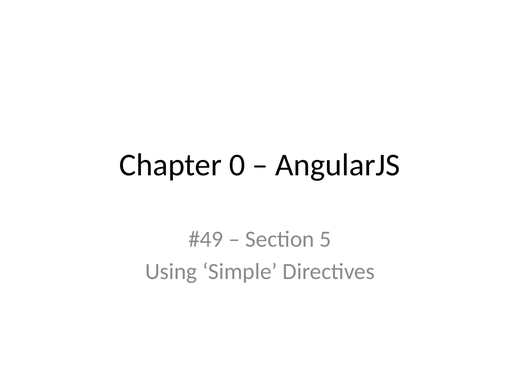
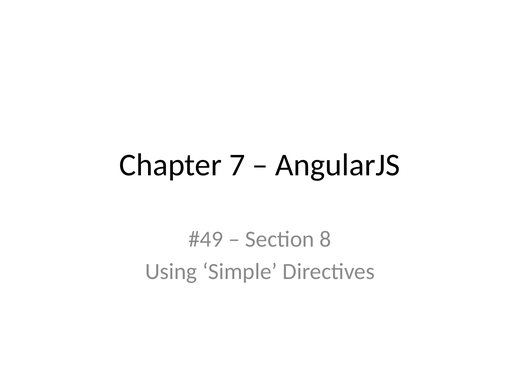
0: 0 -> 7
5: 5 -> 8
